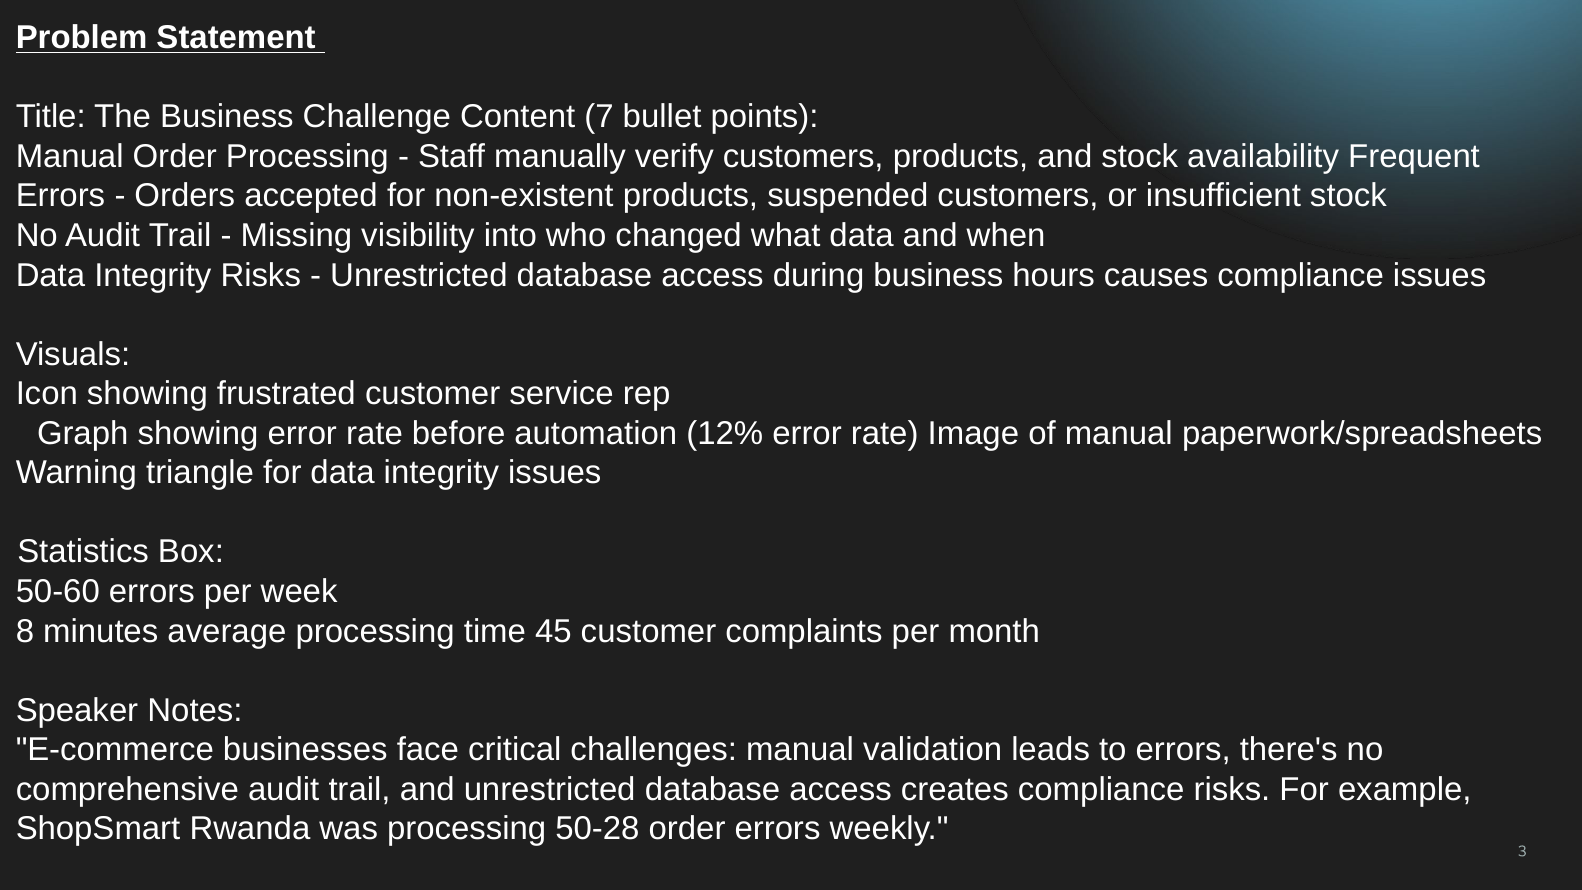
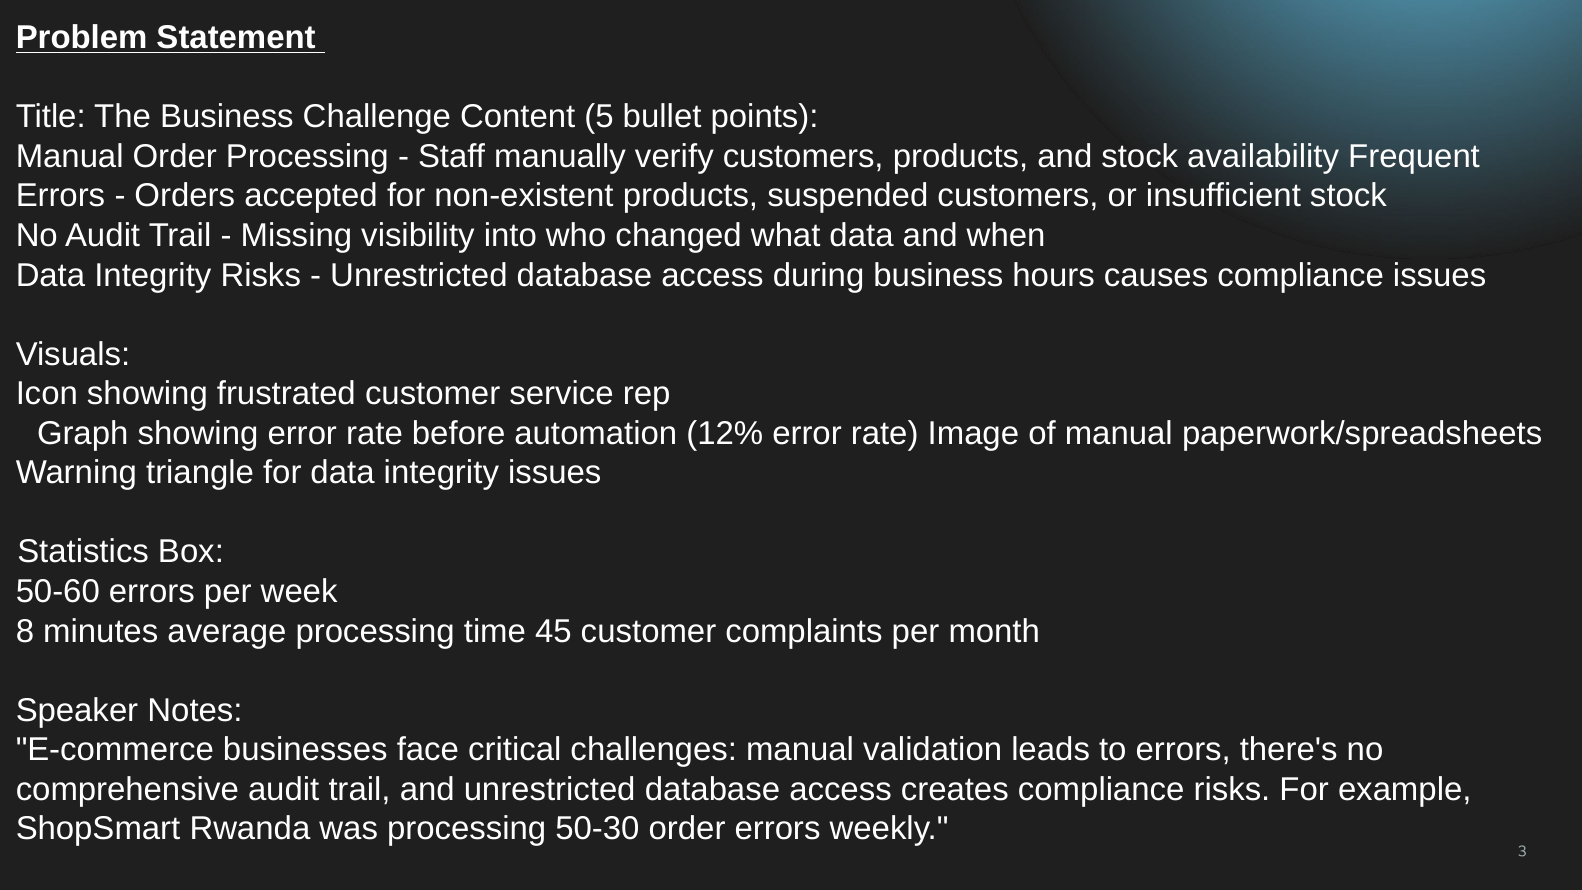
7: 7 -> 5
50-28: 50-28 -> 50-30
